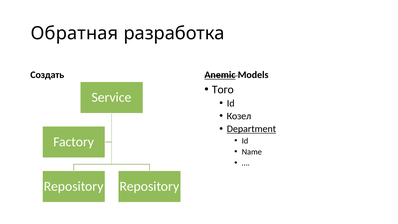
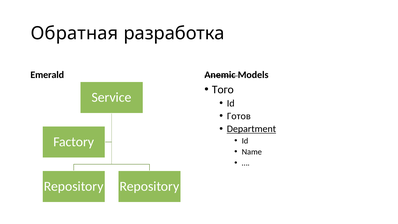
Создать: Создать -> Emerald
Anemic underline: present -> none
Козел: Козел -> Готов
